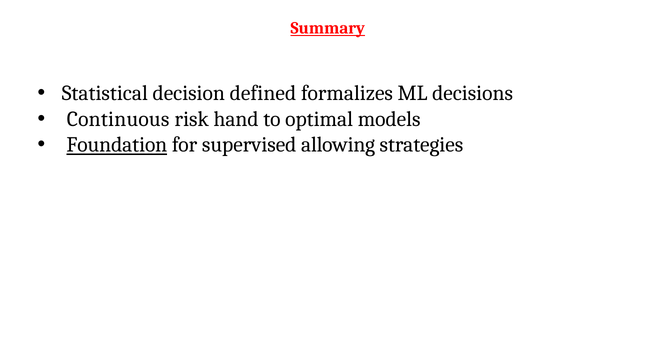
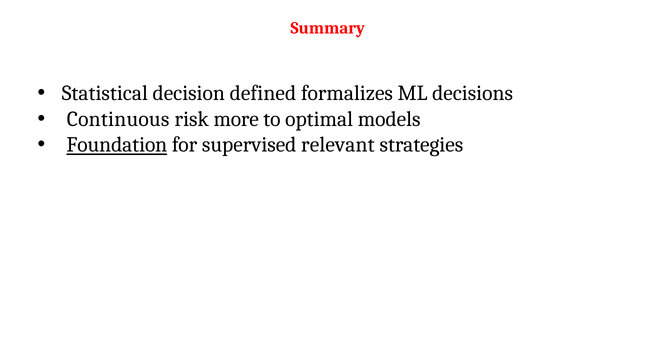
Summary underline: present -> none
hand: hand -> more
allowing: allowing -> relevant
